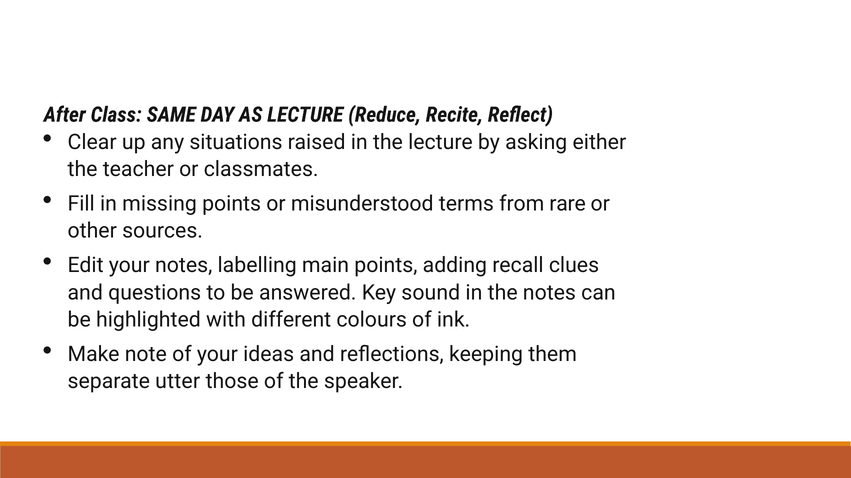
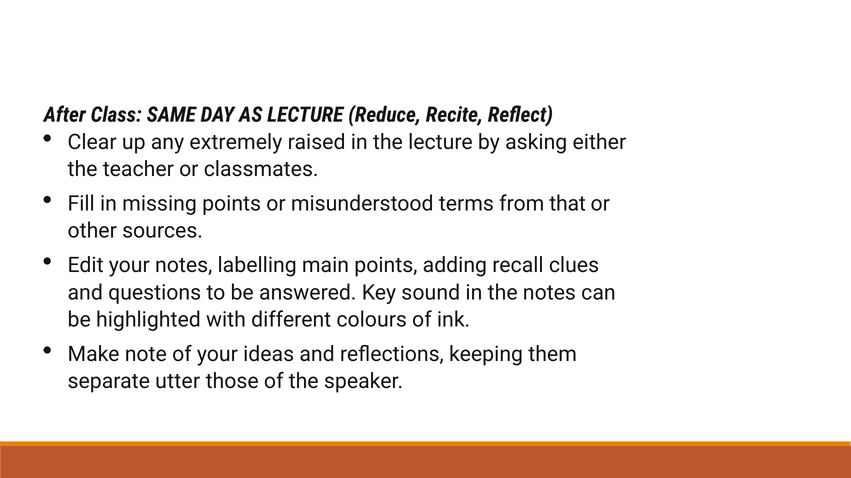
situations: situations -> extremely
rare: rare -> that
